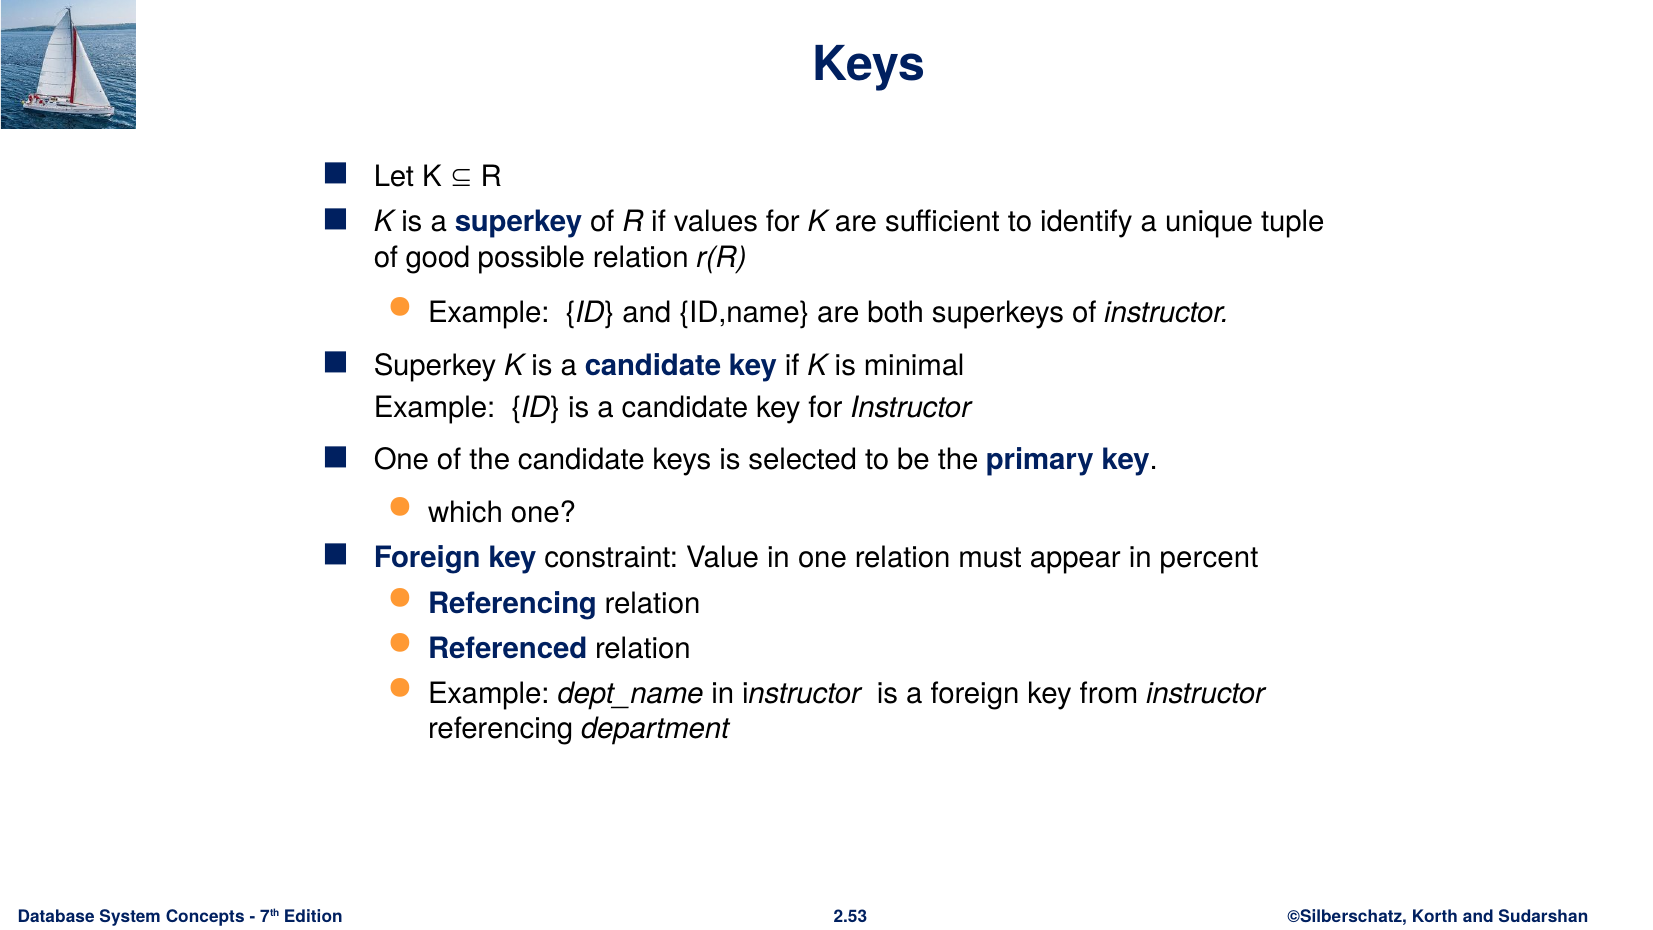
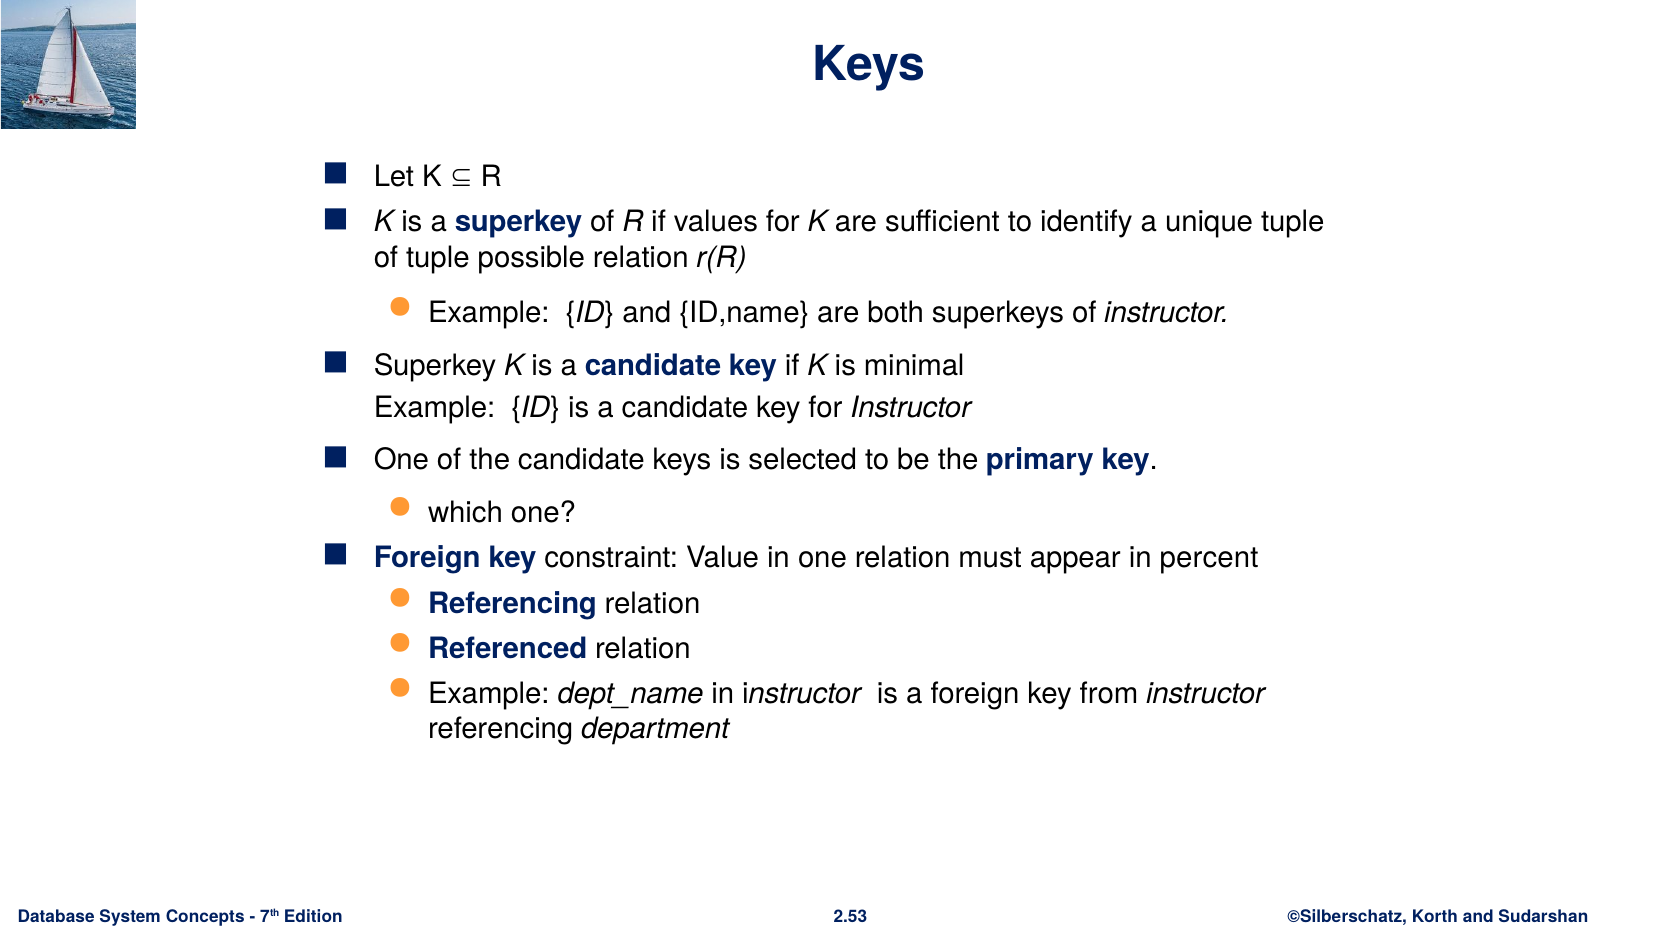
of good: good -> tuple
